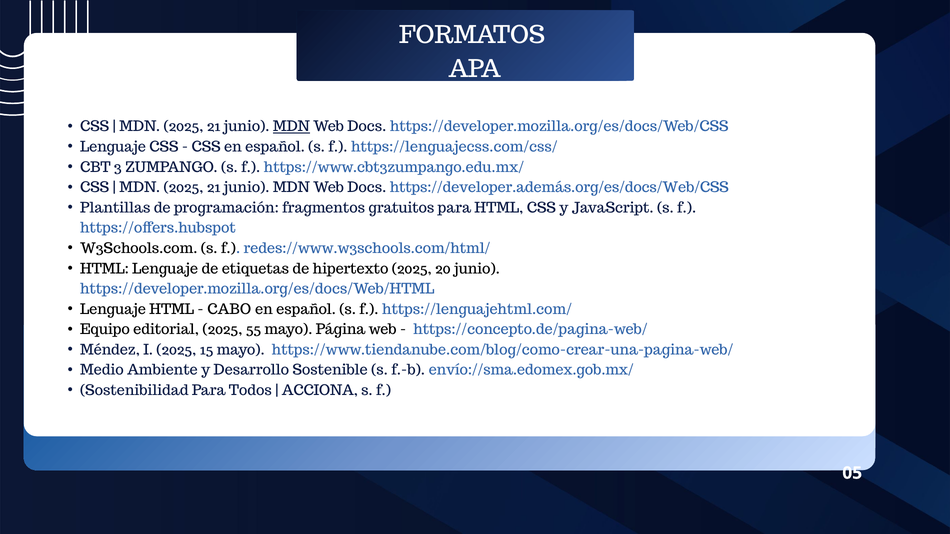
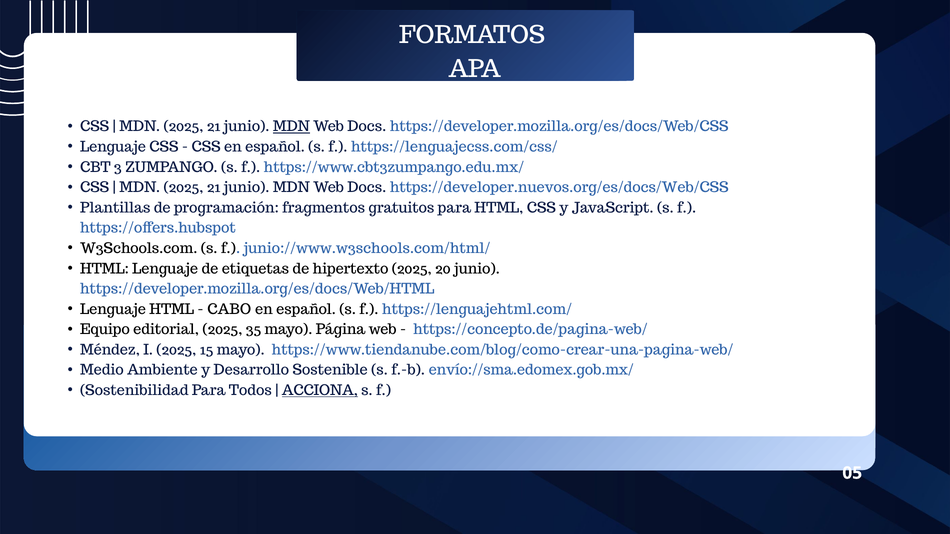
https://developer.además.org/es/docs/Web/CSS: https://developer.además.org/es/docs/Web/CSS -> https://developer.nuevos.org/es/docs/Web/CSS
redes://www.w3schools.com/html/: redes://www.w3schools.com/html/ -> junio://www.w3schools.com/html/
55: 55 -> 35
ACCIONA underline: none -> present
